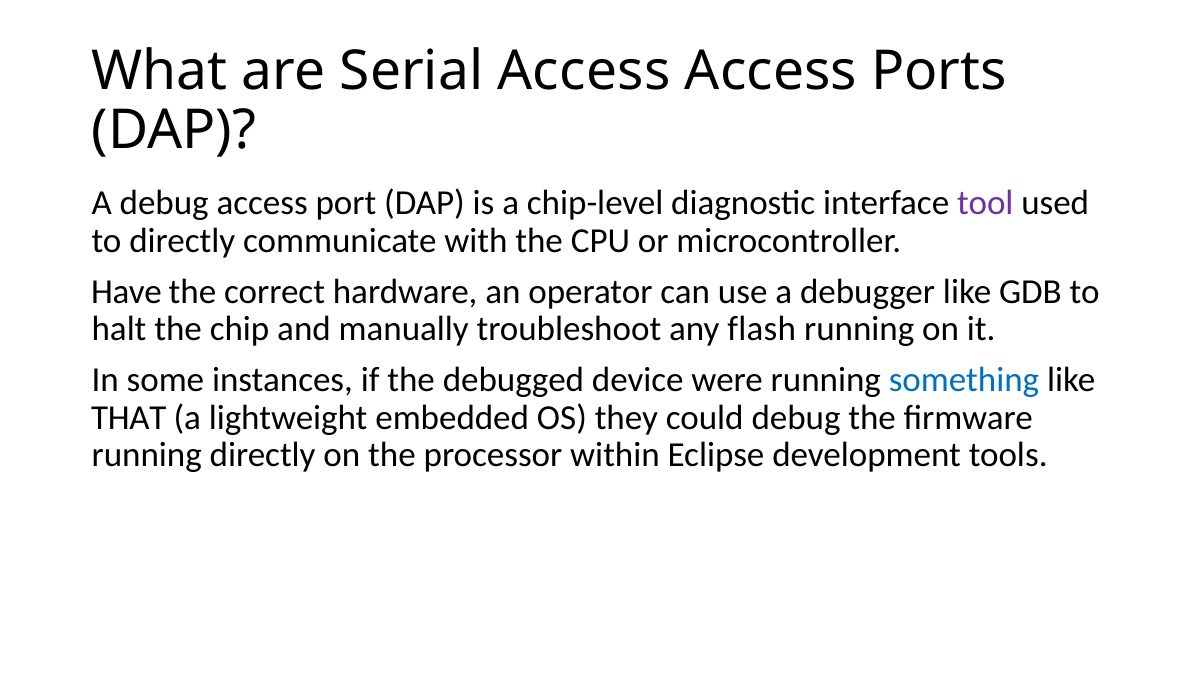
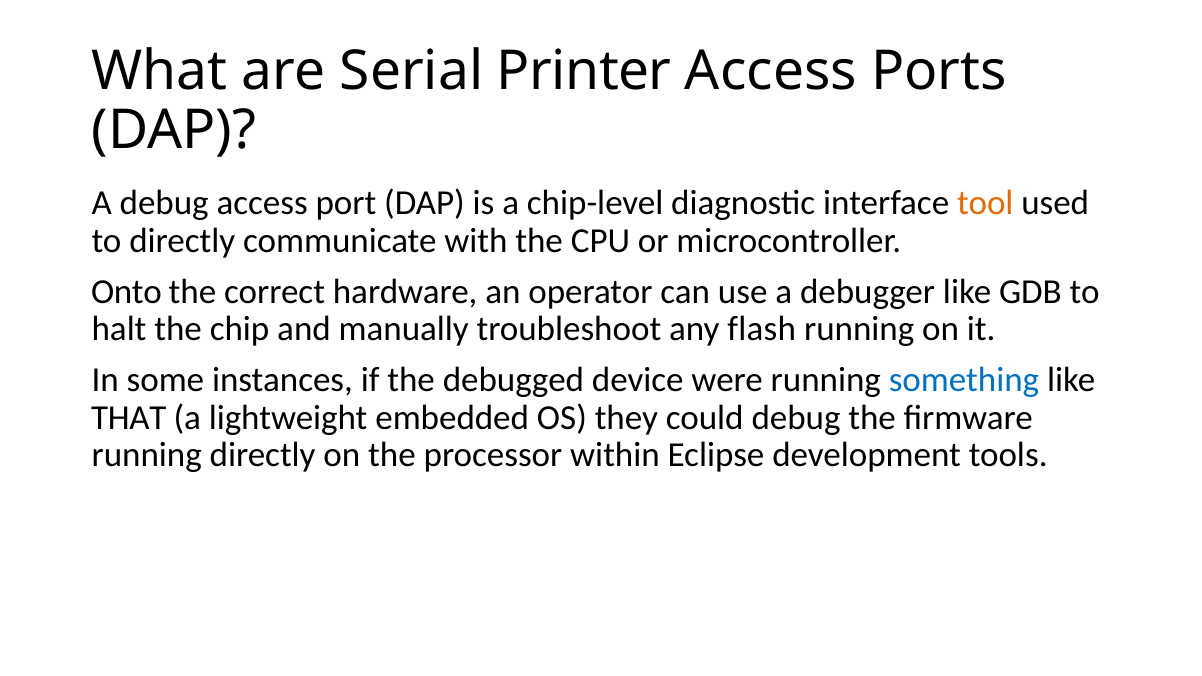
Serial Access: Access -> Printer
tool colour: purple -> orange
Have: Have -> Onto
